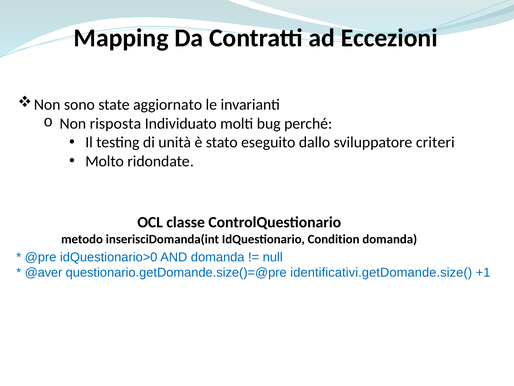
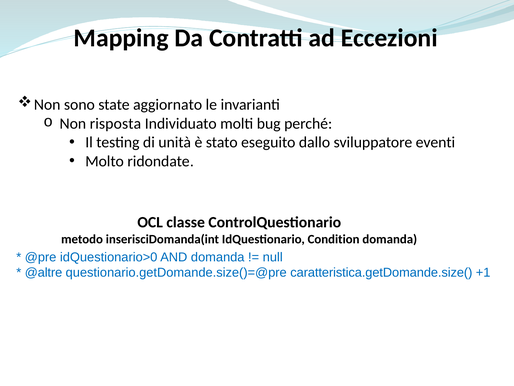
criteri: criteri -> eventi
@aver: @aver -> @altre
identificativi.getDomande.size(: identificativi.getDomande.size( -> caratteristica.getDomande.size(
